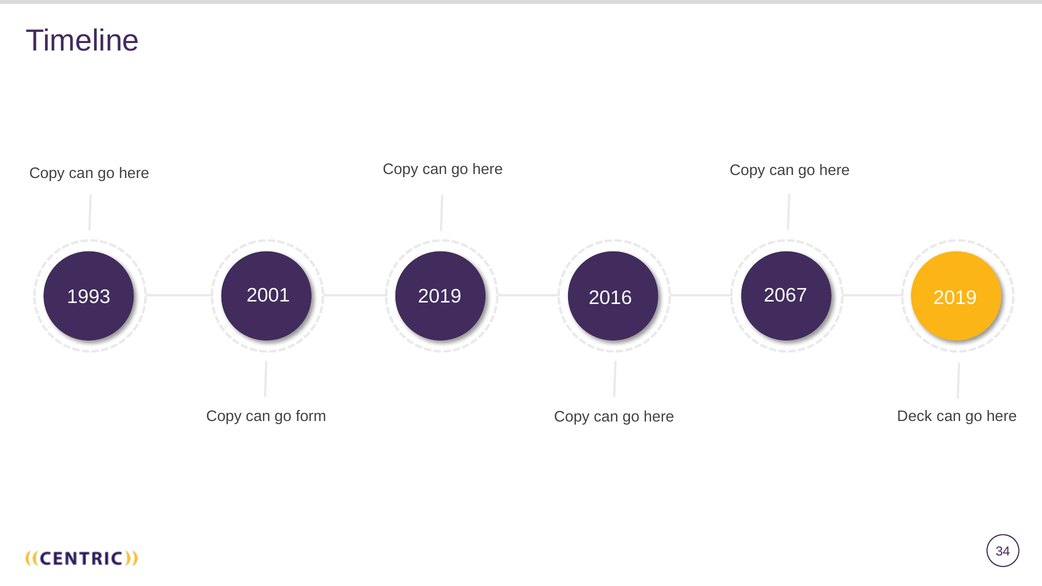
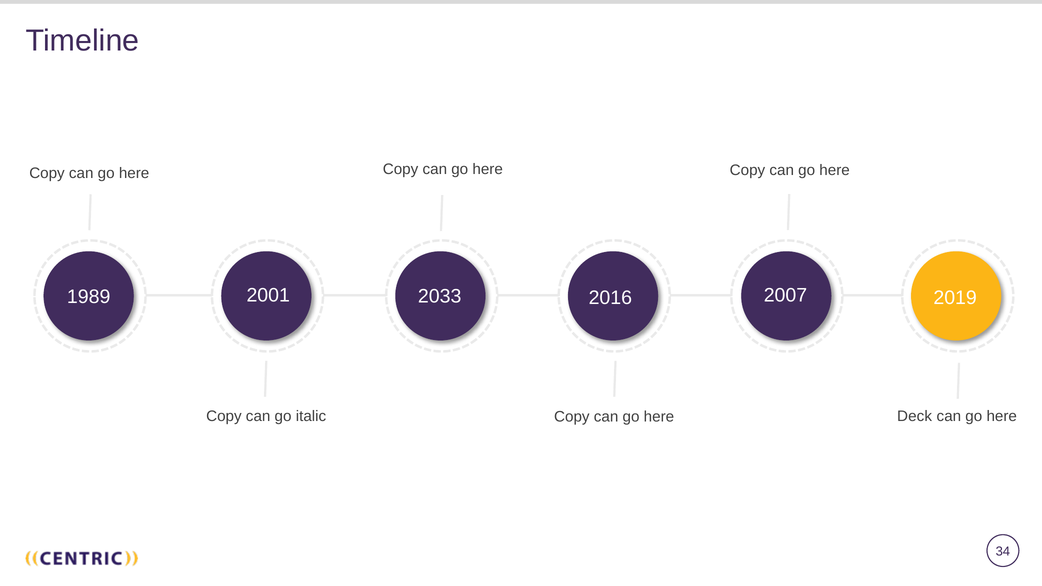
1993: 1993 -> 1989
2001 2019: 2019 -> 2033
2067: 2067 -> 2007
form: form -> italic
